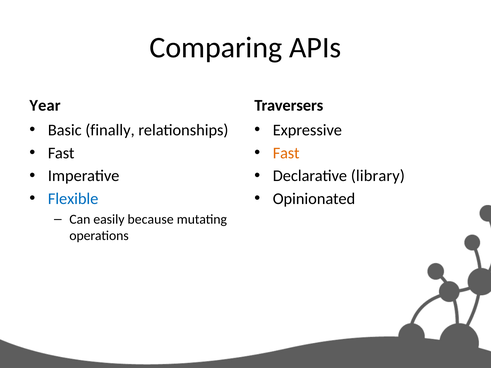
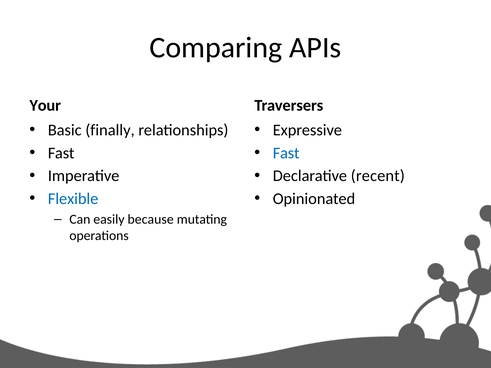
Year: Year -> Your
Fast at (286, 153) colour: orange -> blue
library: library -> recent
